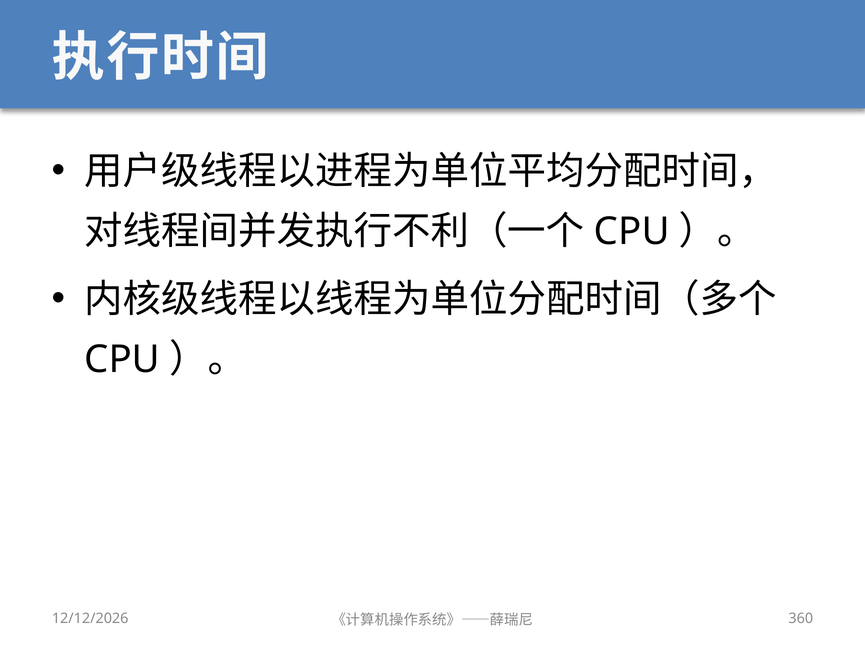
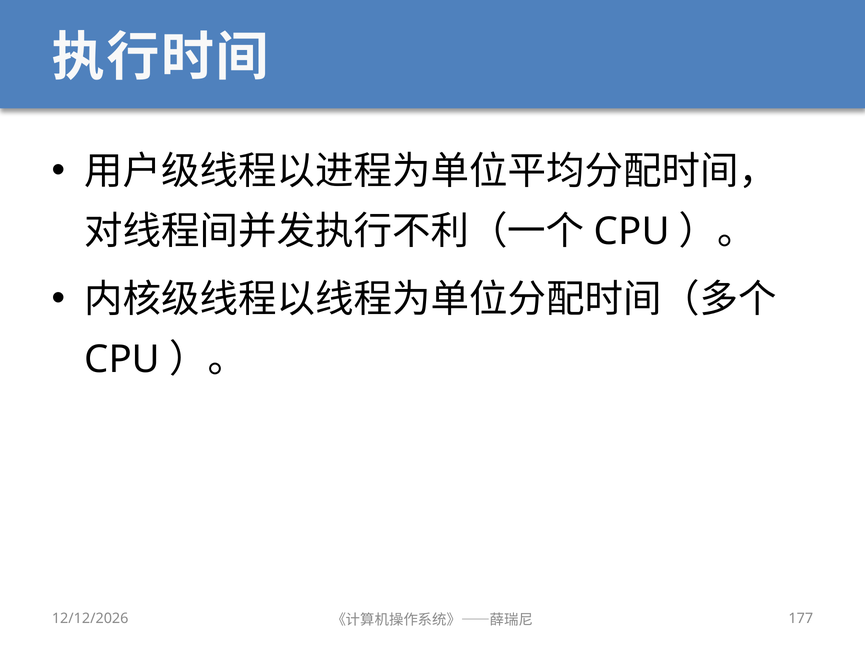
360: 360 -> 177
